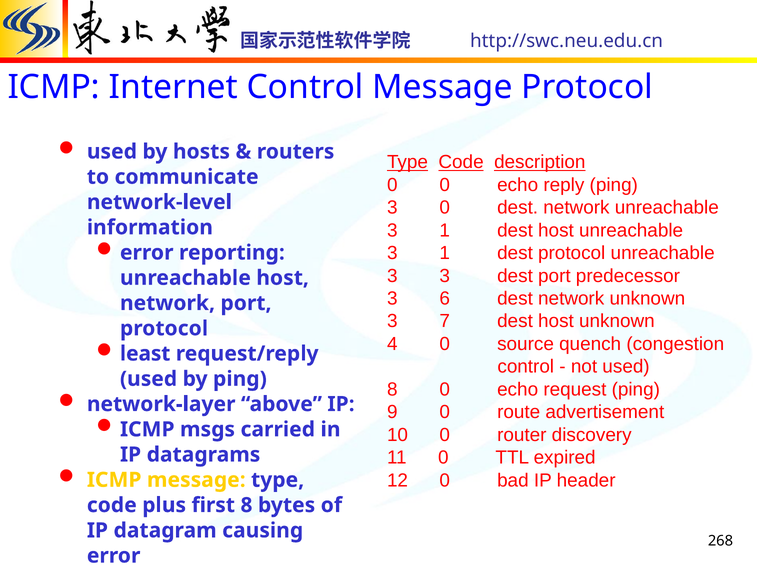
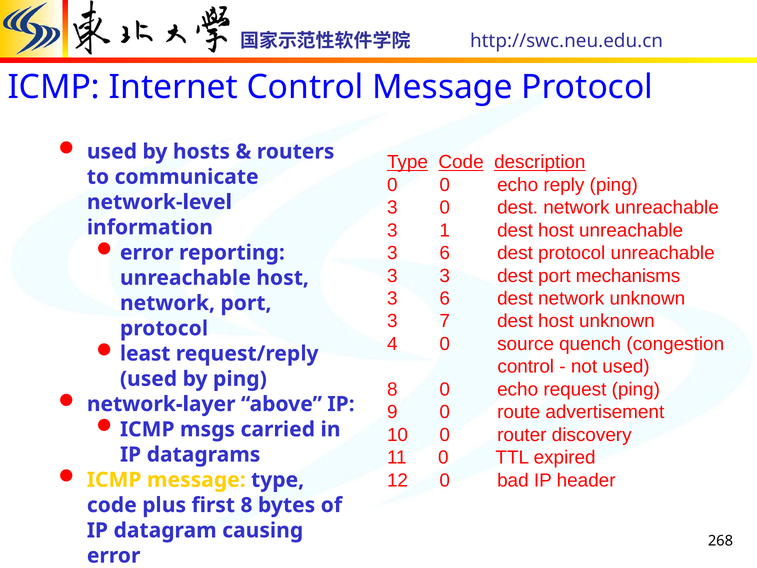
1 at (445, 253): 1 -> 6
predecessor: predecessor -> mechanisms
